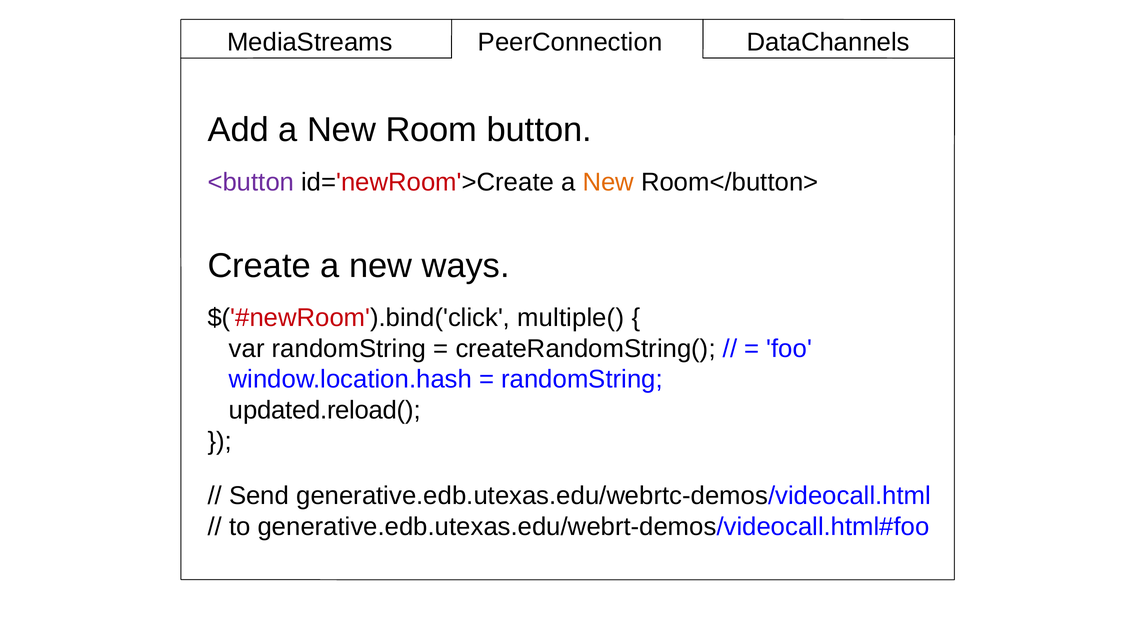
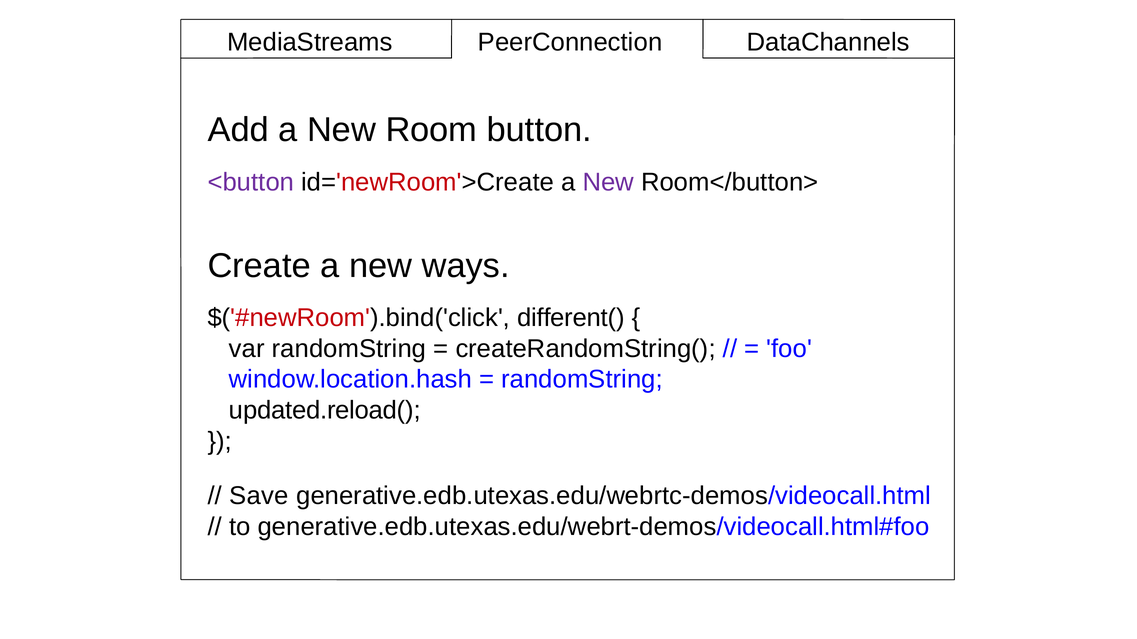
New at (608, 183) colour: orange -> purple
multiple(: multiple( -> different(
Send: Send -> Save
